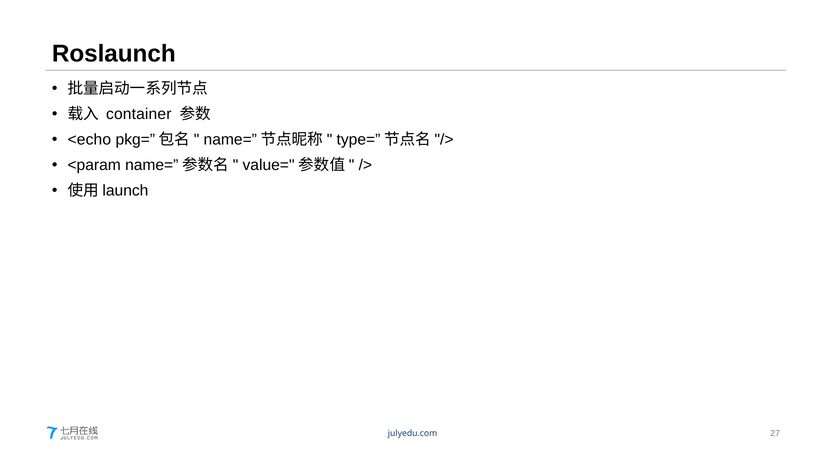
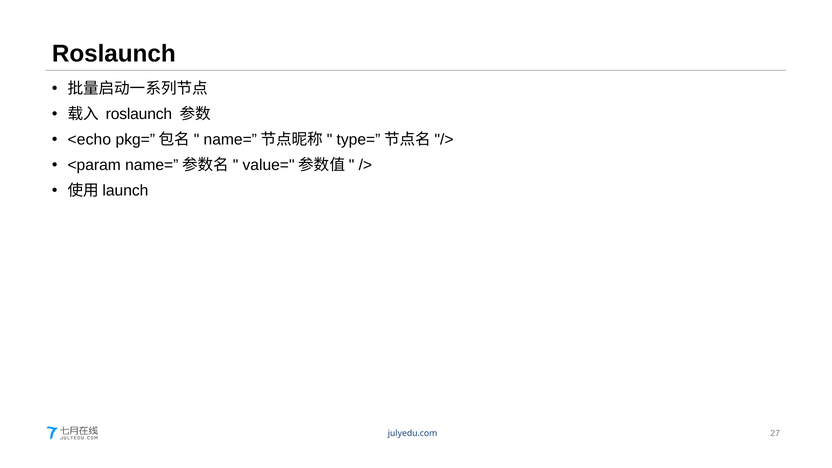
container at (139, 114): container -> roslaunch
